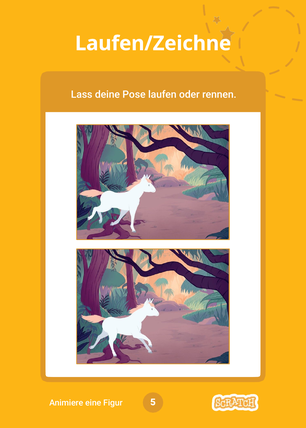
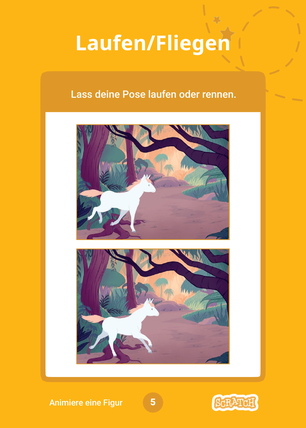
Laufen/Zeichne: Laufen/Zeichne -> Laufen/Fliegen
